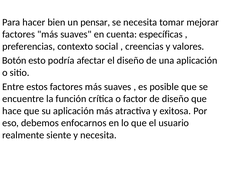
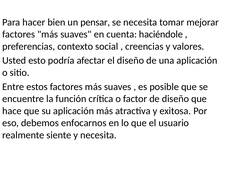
específicas: específicas -> haciéndole
Botón: Botón -> Usted
